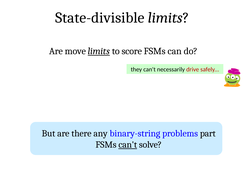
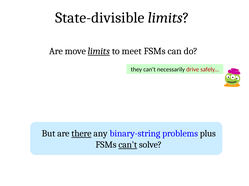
score: score -> meet
there underline: none -> present
part: part -> plus
